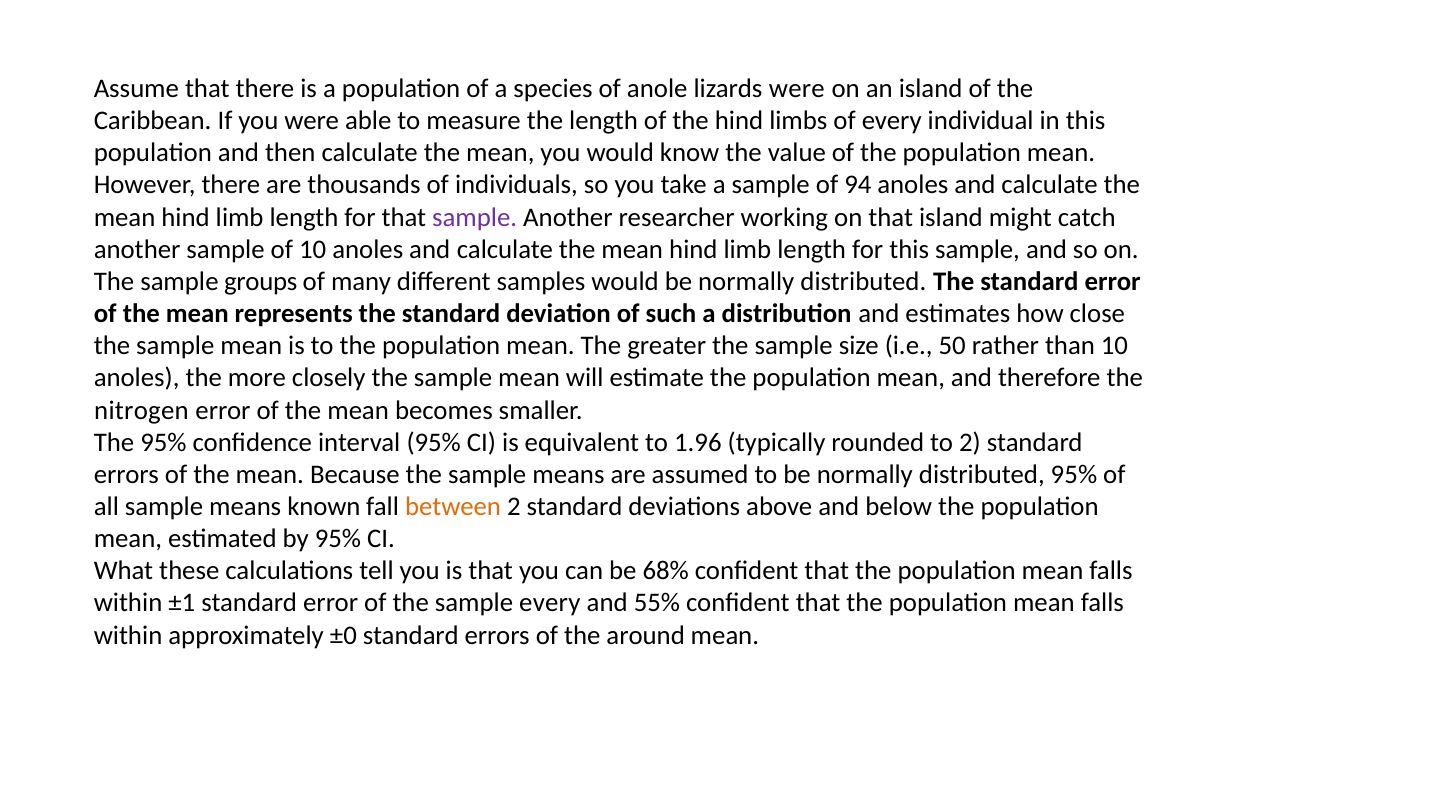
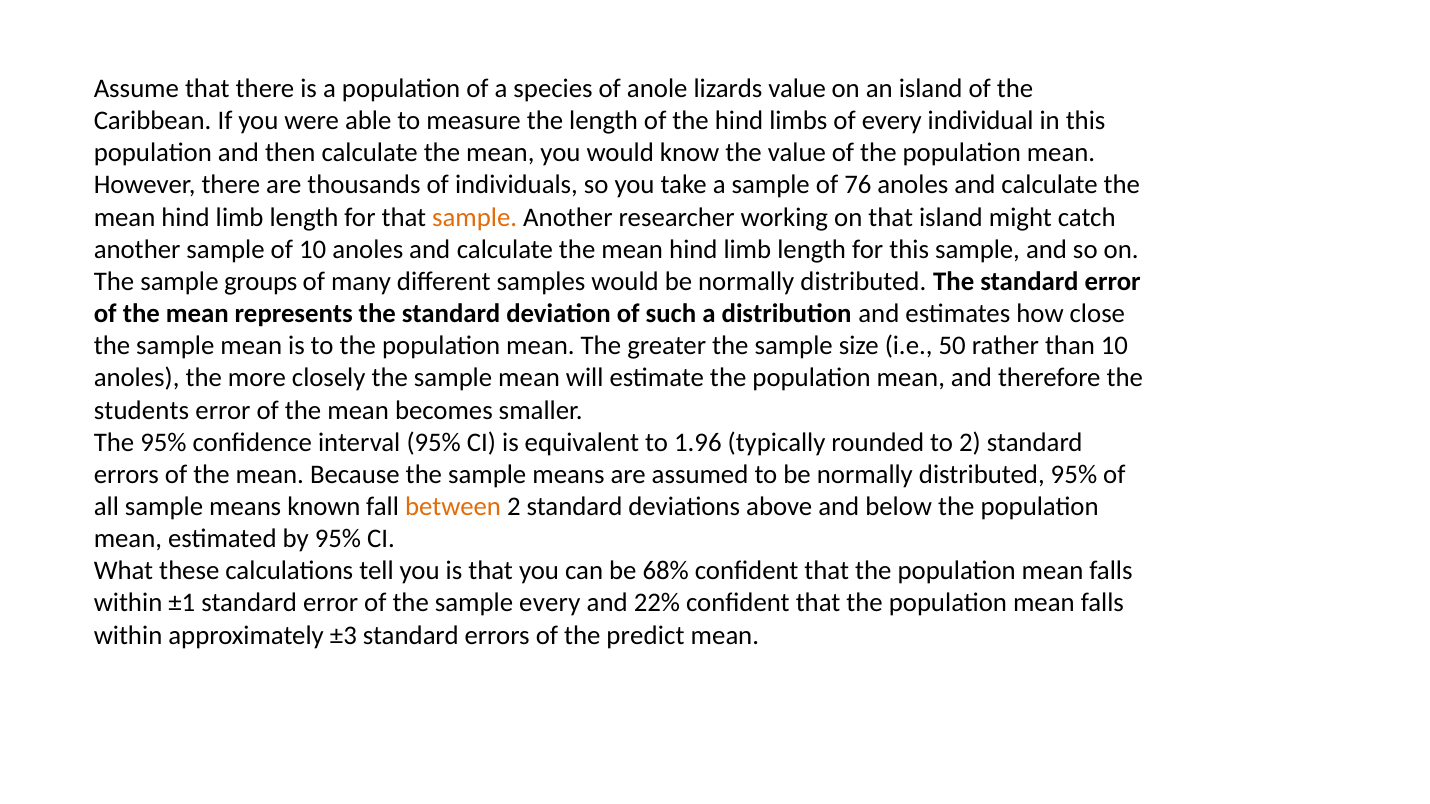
lizards were: were -> value
94: 94 -> 76
sample at (475, 217) colour: purple -> orange
nitrogen: nitrogen -> students
55%: 55% -> 22%
±0: ±0 -> ±3
around: around -> predict
